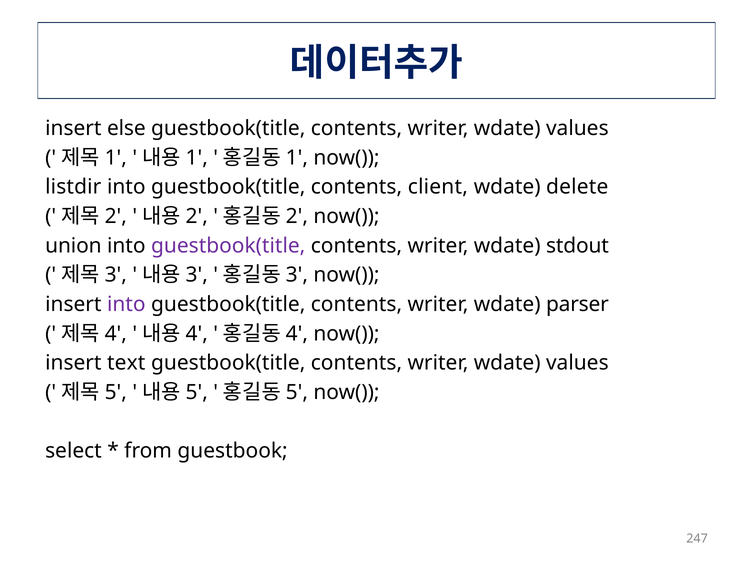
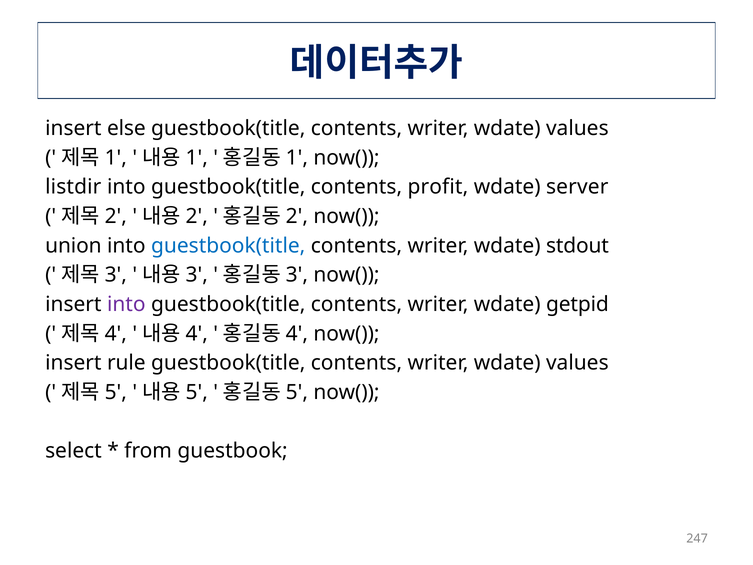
client: client -> profit
delete: delete -> server
guestbook(title at (228, 245) colour: purple -> blue
parser: parser -> getpid
text: text -> rule
